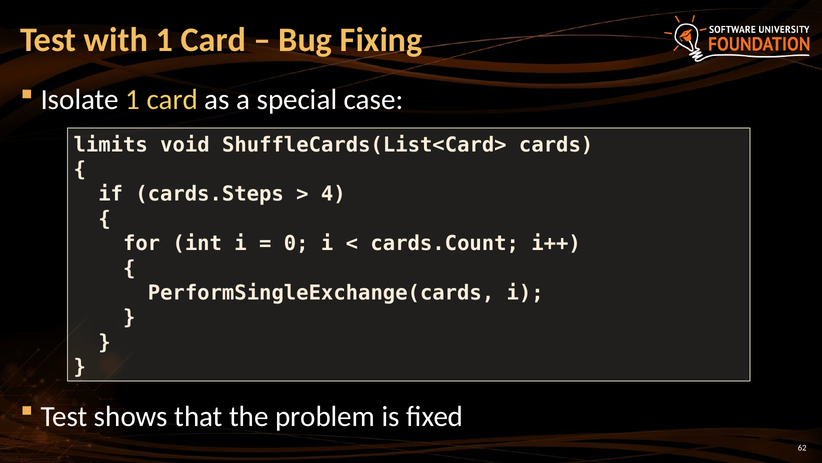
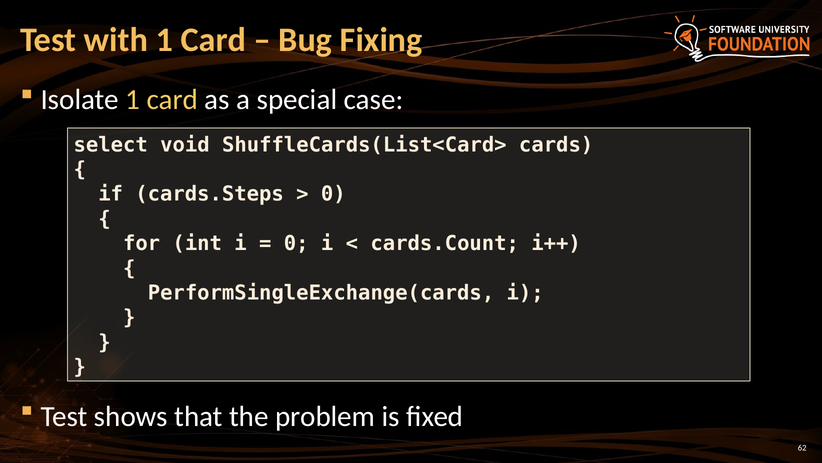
limits: limits -> select
4 at (333, 194): 4 -> 0
